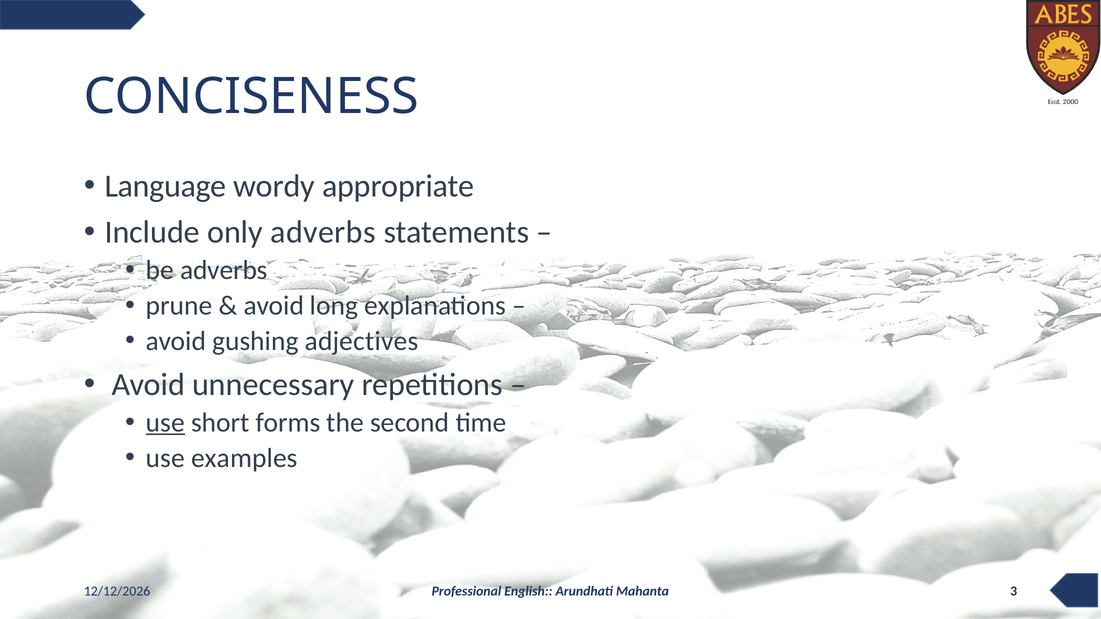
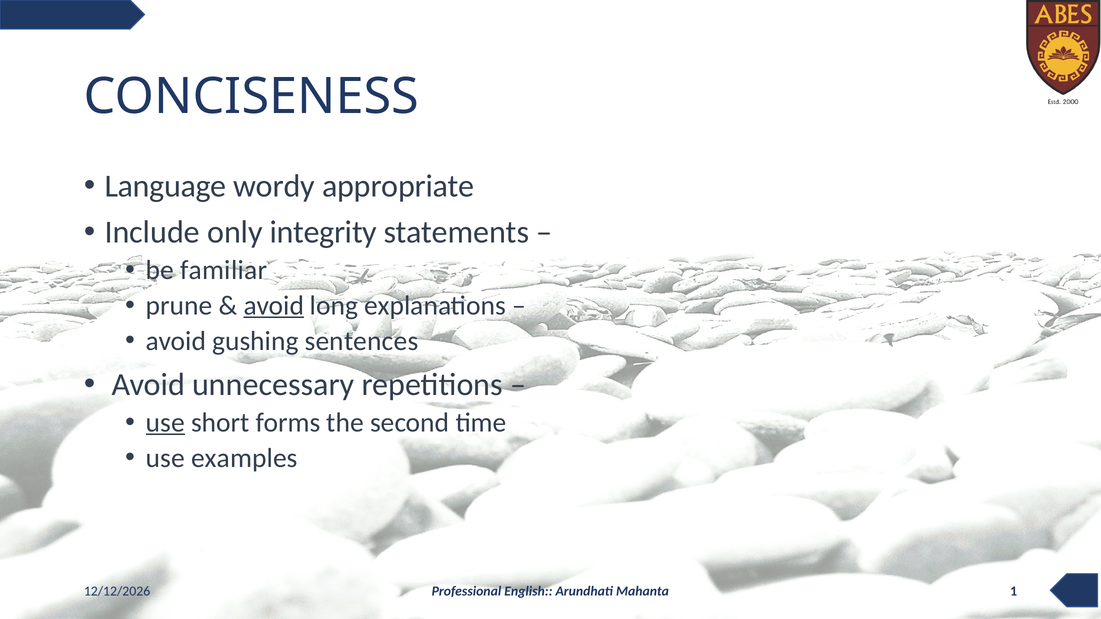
only adverbs: adverbs -> integrity
be adverbs: adverbs -> familiar
avoid at (274, 306) underline: none -> present
adjectives: adjectives -> sentences
3: 3 -> 1
